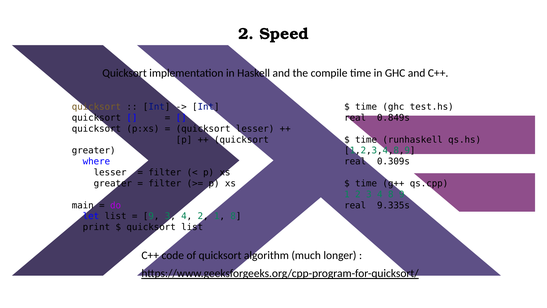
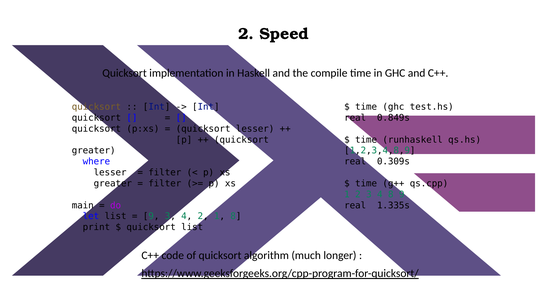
9.335s: 9.335s -> 1.335s
